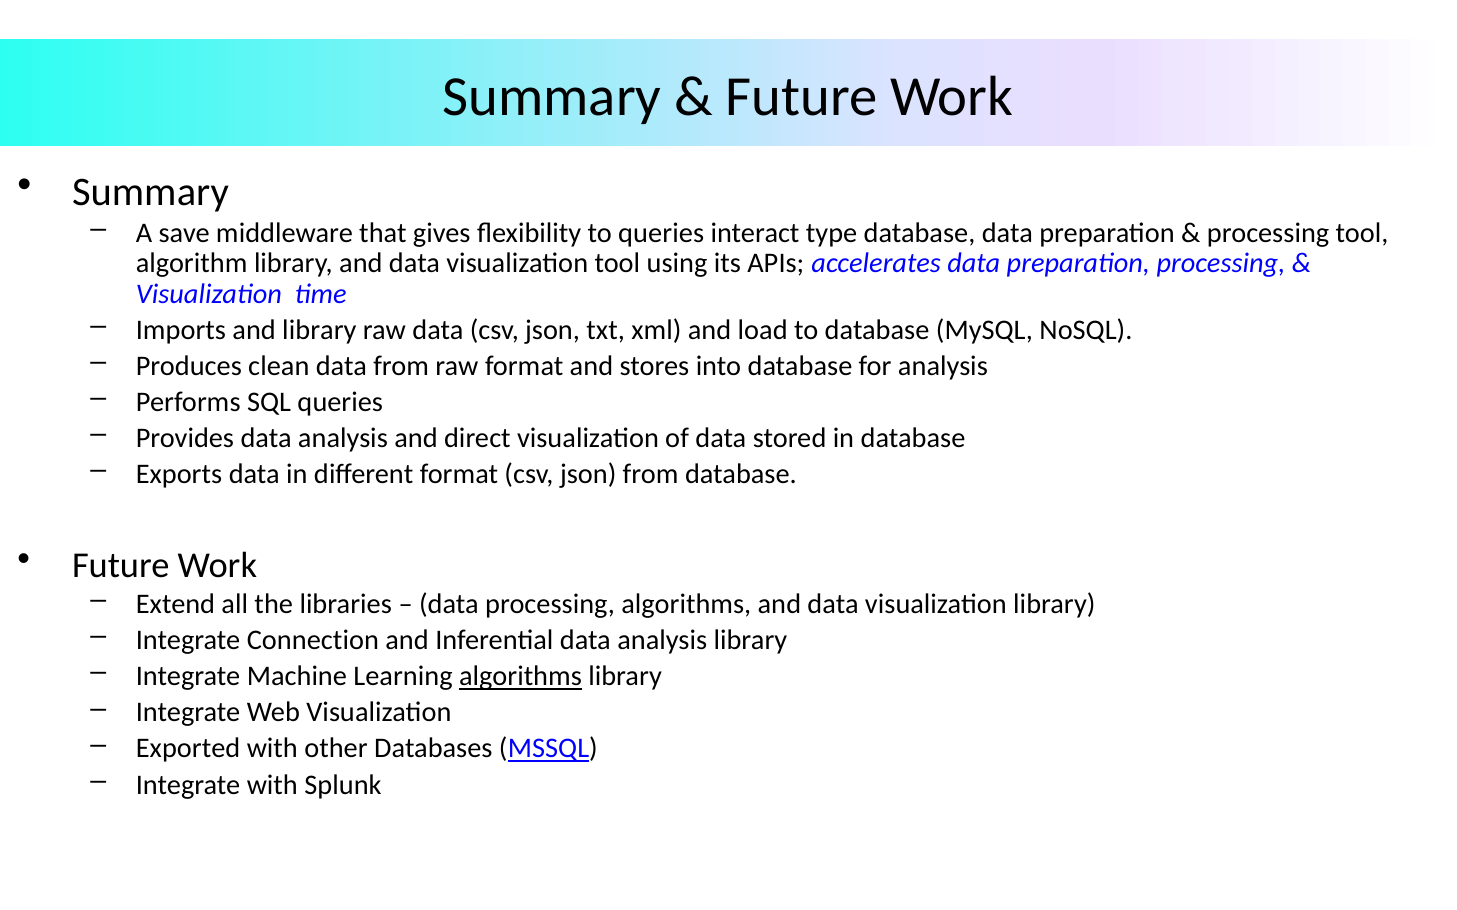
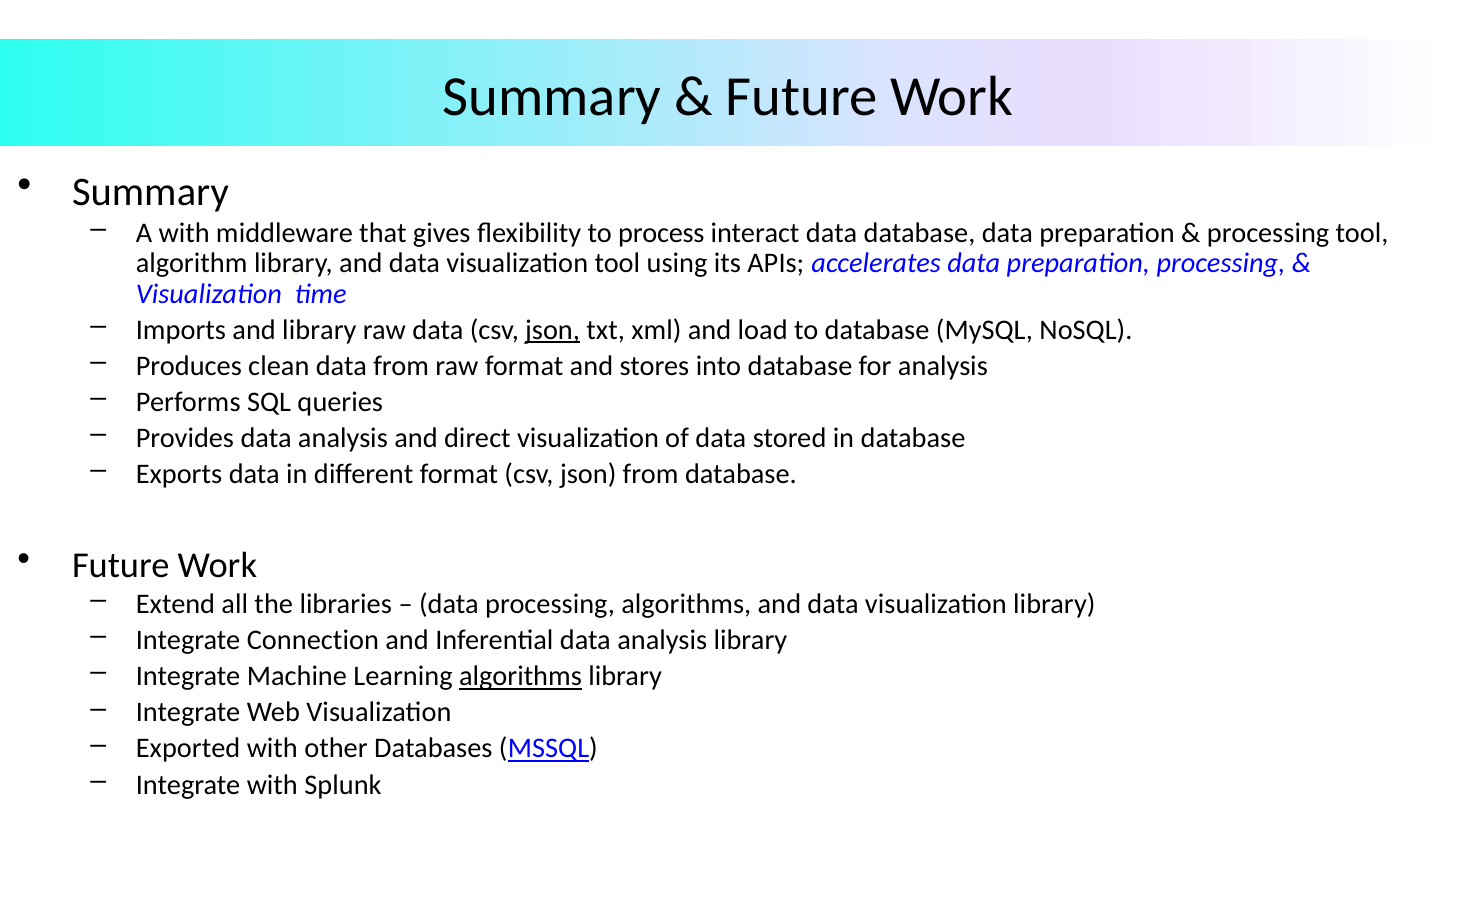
A save: save -> with
to queries: queries -> process
interact type: type -> data
json at (553, 330) underline: none -> present
